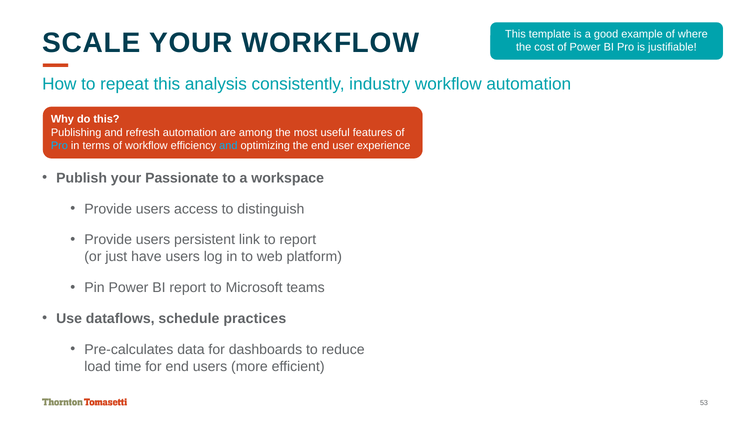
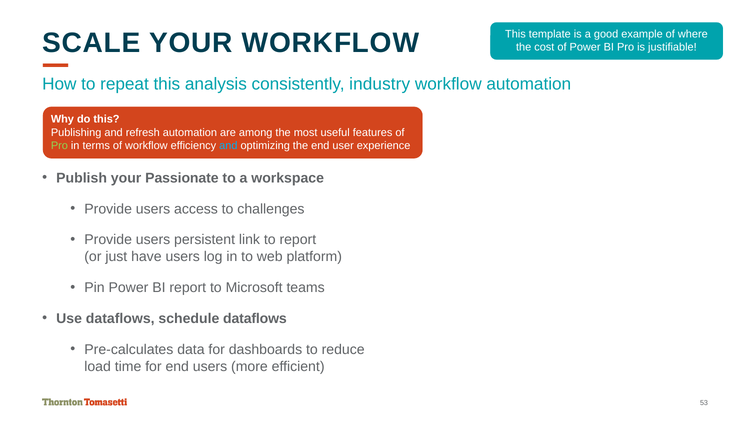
Pro at (59, 146) colour: light blue -> light green
distinguish: distinguish -> challenges
schedule practices: practices -> dataflows
